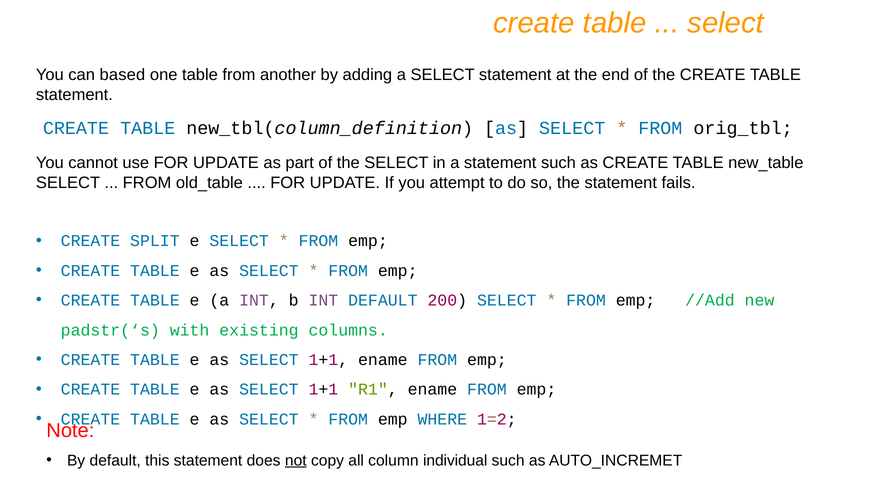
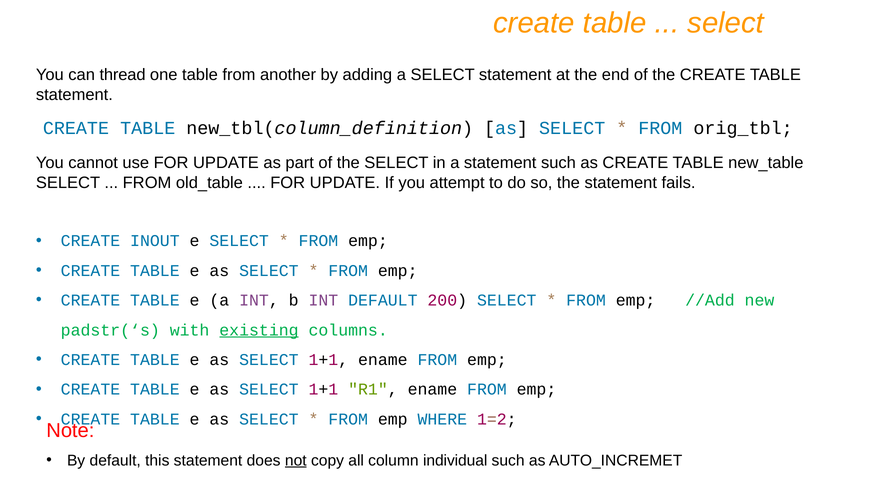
based: based -> thread
SPLIT: SPLIT -> INOUT
existing underline: none -> present
